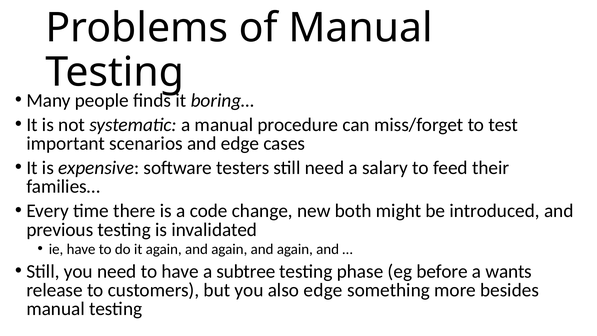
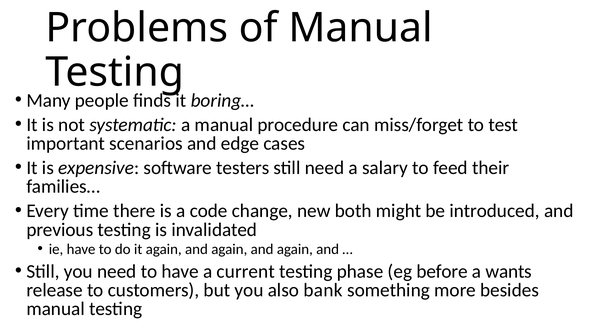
subtree: subtree -> current
also edge: edge -> bank
